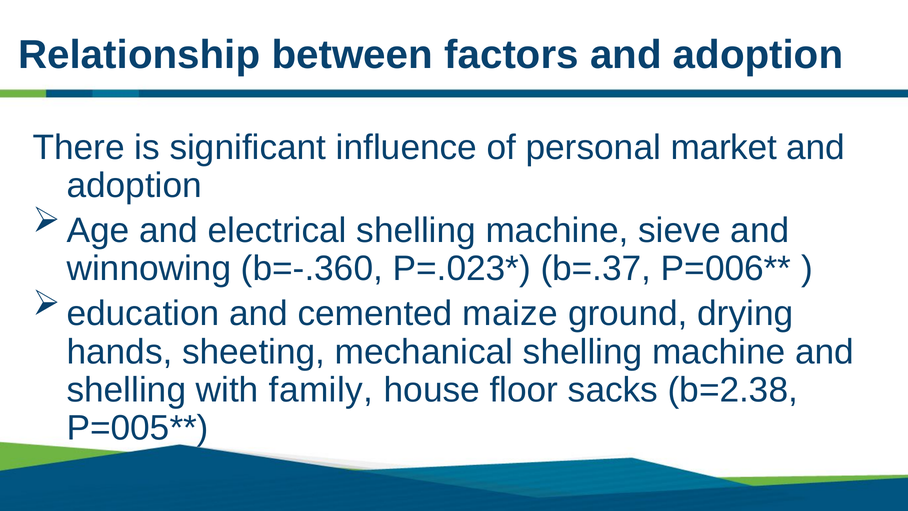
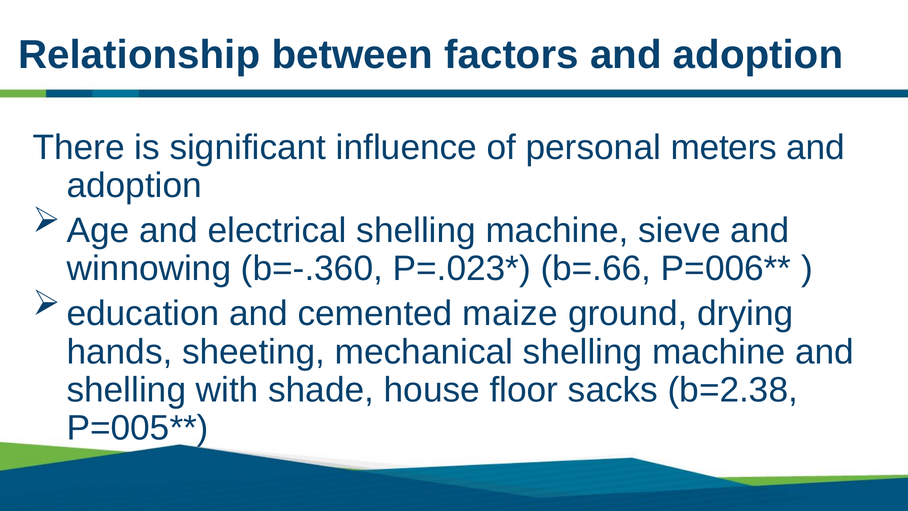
market: market -> meters
b=.37: b=.37 -> b=.66
family: family -> shade
